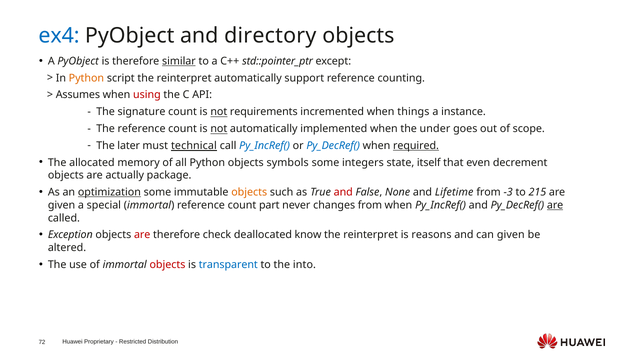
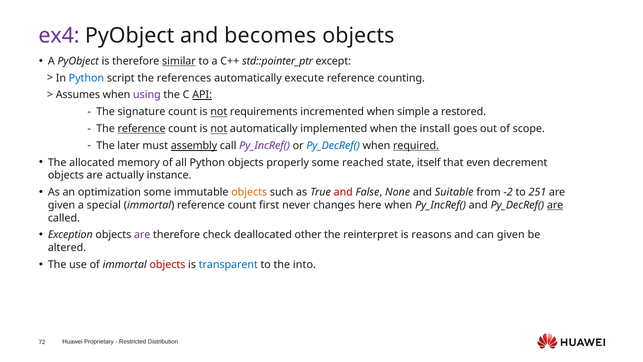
ex4 colour: blue -> purple
directory: directory -> becomes
Python at (86, 78) colour: orange -> blue
script the reinterpret: reinterpret -> references
support: support -> execute
using colour: red -> purple
API underline: none -> present
things: things -> simple
instance: instance -> restored
reference at (142, 129) underline: none -> present
under: under -> install
technical: technical -> assembly
Py_IncRef( at (265, 145) colour: blue -> purple
symbols: symbols -> properly
integers: integers -> reached
package: package -> instance
optimization underline: present -> none
Lifetime: Lifetime -> Suitable
-3: -3 -> -2
215: 215 -> 251
part: part -> first
changes from: from -> here
are at (142, 235) colour: red -> purple
know: know -> other
